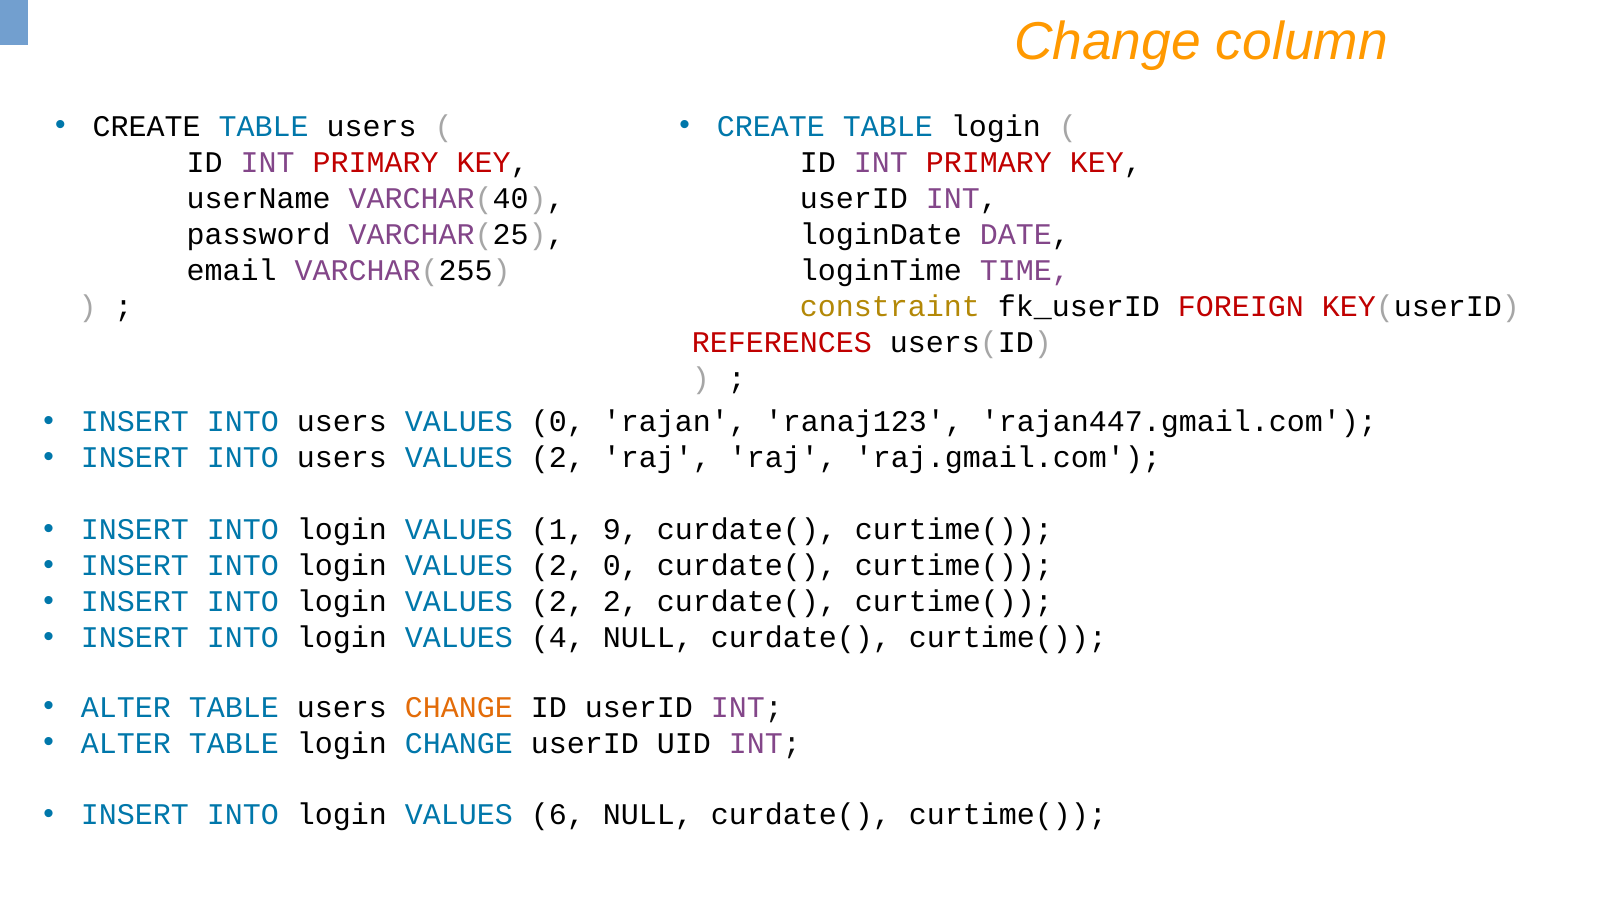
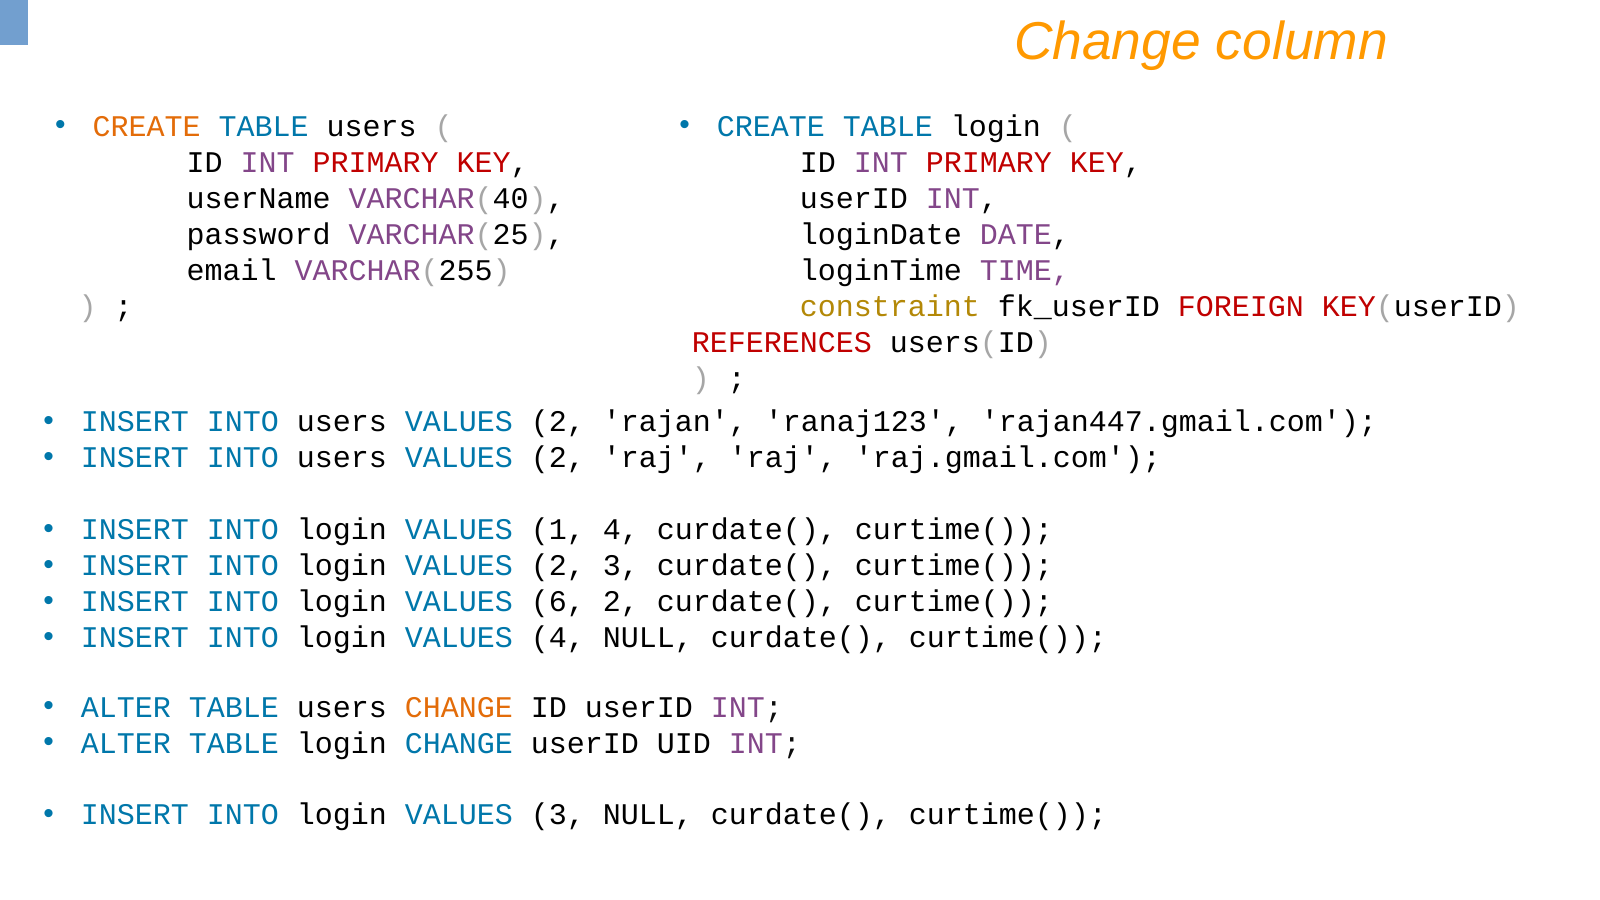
CREATE at (147, 126) colour: black -> orange
0 at (558, 422): 0 -> 2
1 9: 9 -> 4
2 0: 0 -> 3
2 at (558, 602): 2 -> 6
VALUES 6: 6 -> 3
